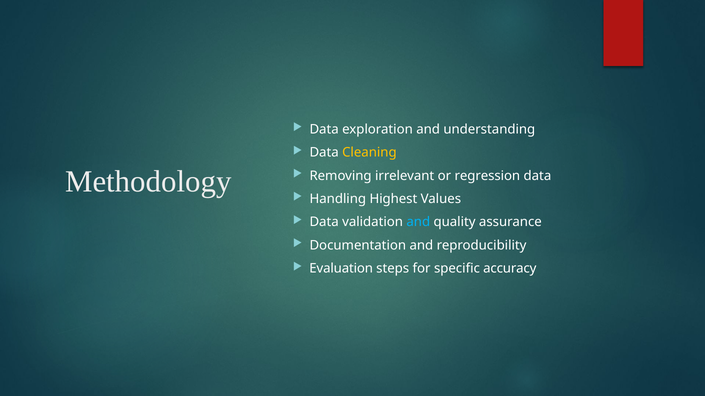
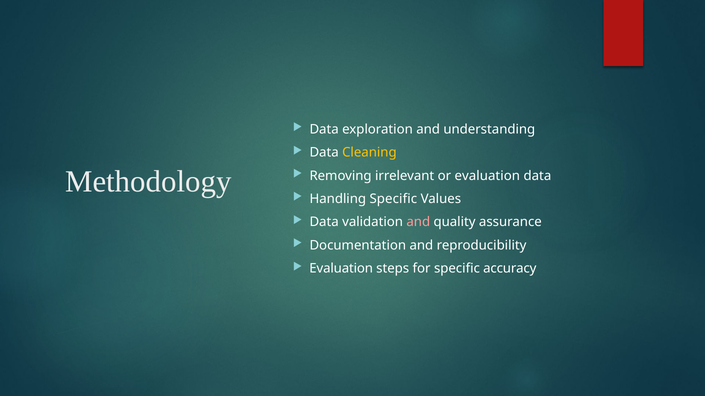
or regression: regression -> evaluation
Handling Highest: Highest -> Specific
and at (418, 222) colour: light blue -> pink
